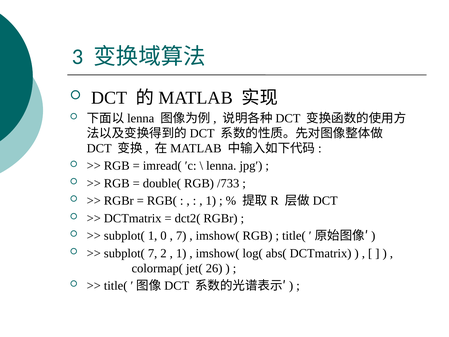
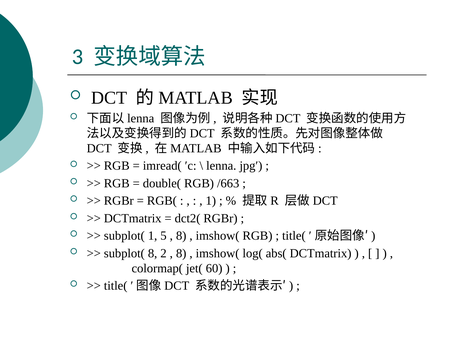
/733: /733 -> /663
0: 0 -> 5
7 at (181, 236): 7 -> 8
subplot( 7: 7 -> 8
1 at (181, 253): 1 -> 8
26: 26 -> 60
